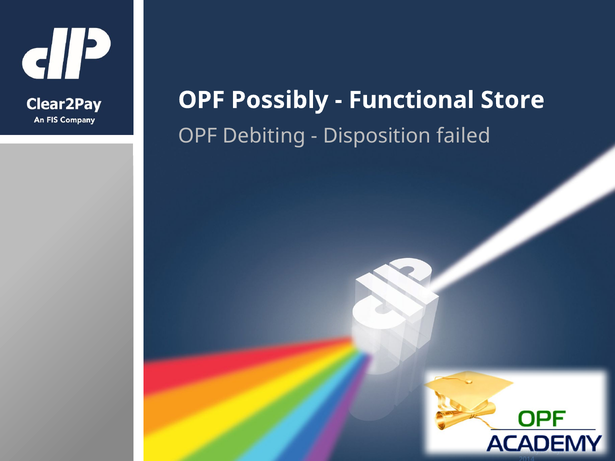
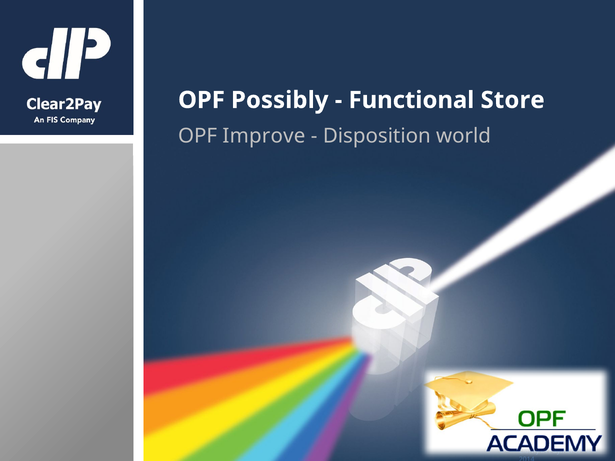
Debiting: Debiting -> Improve
failed: failed -> world
